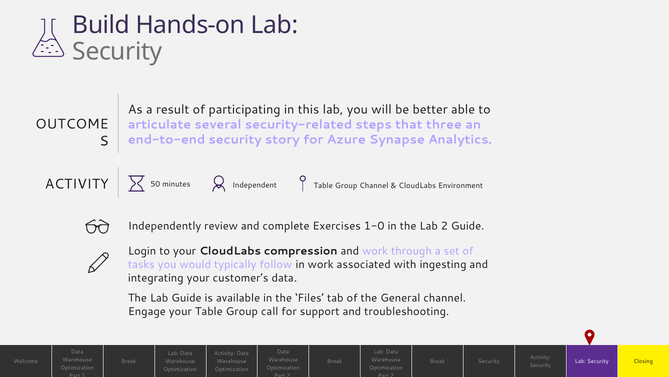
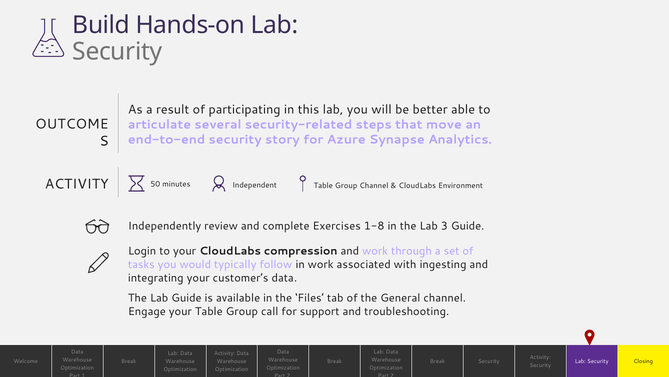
three: three -> move
1-0: 1-0 -> 1-8
Lab 2: 2 -> 3
